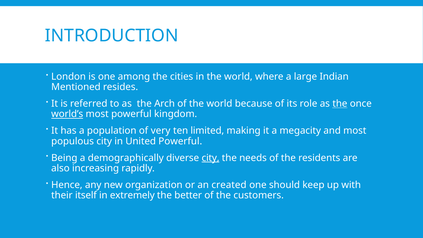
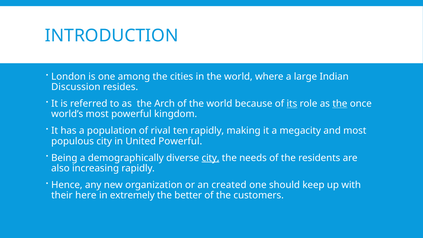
Mentioned: Mentioned -> Discussion
its underline: none -> present
world’s underline: present -> none
very: very -> rival
ten limited: limited -> rapidly
itself: itself -> here
